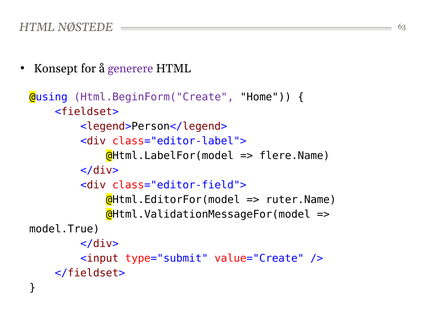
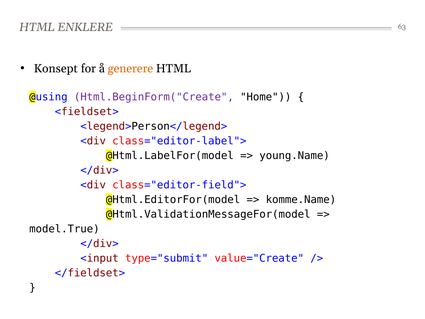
NØSTEDE: NØSTEDE -> ENKLERE
generere colour: purple -> orange
flere.Name: flere.Name -> young.Name
ruter.Name: ruter.Name -> komme.Name
